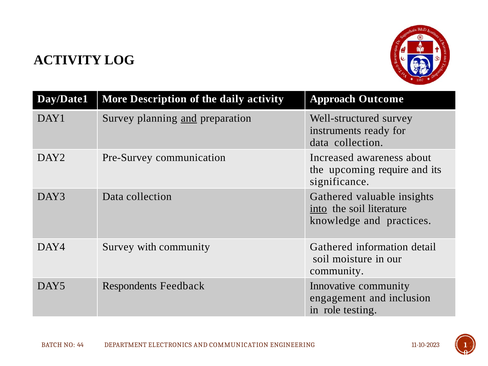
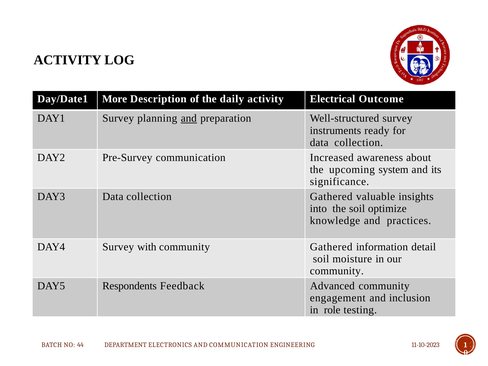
Approach: Approach -> Electrical
require: require -> system
into underline: present -> none
literature: literature -> optimize
Innovative: Innovative -> Advanced
